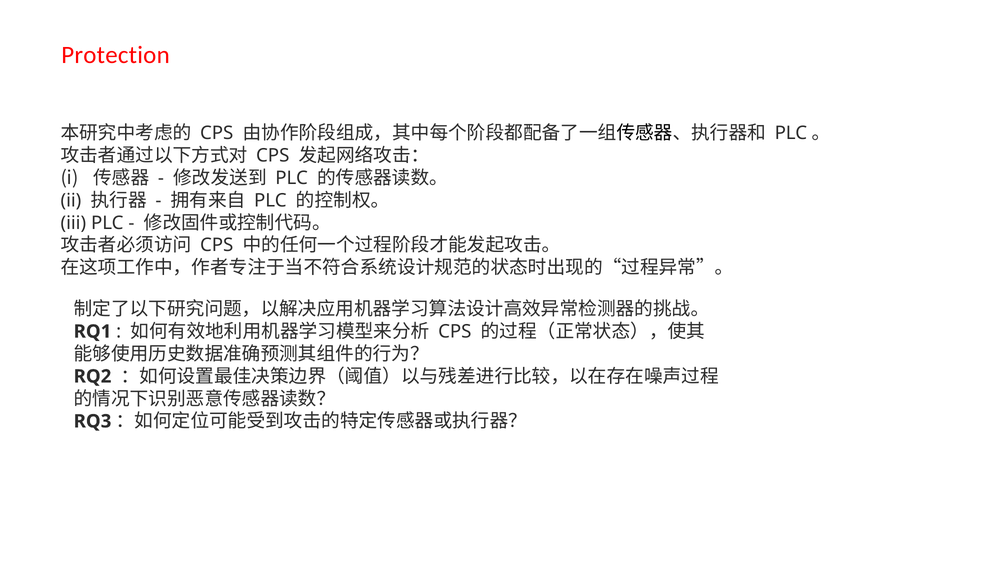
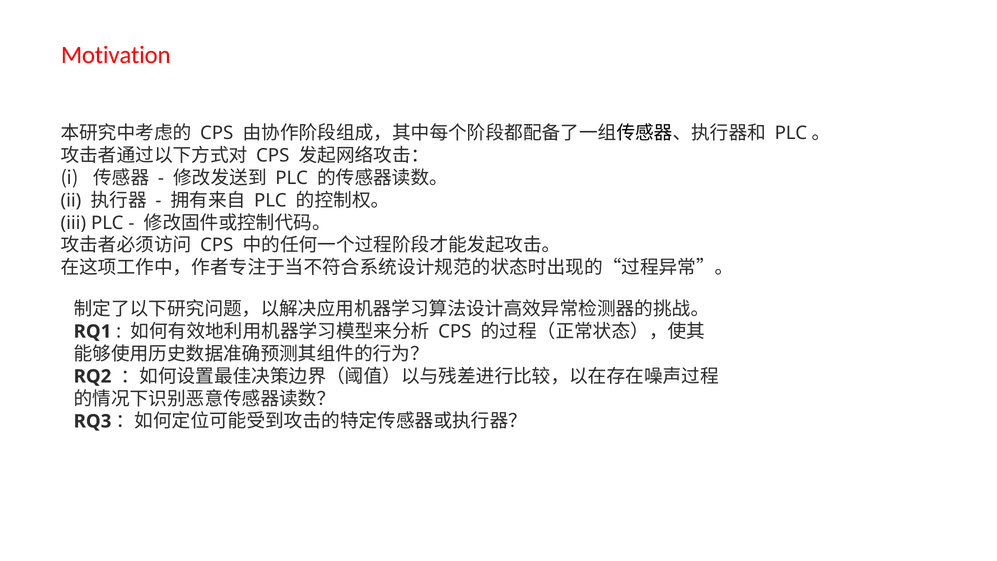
Protection: Protection -> Motivation
